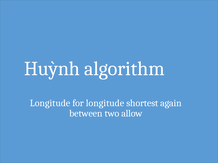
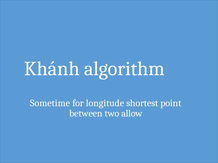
Huỳnh: Huỳnh -> Khánh
Longitude at (50, 103): Longitude -> Sometime
again: again -> point
